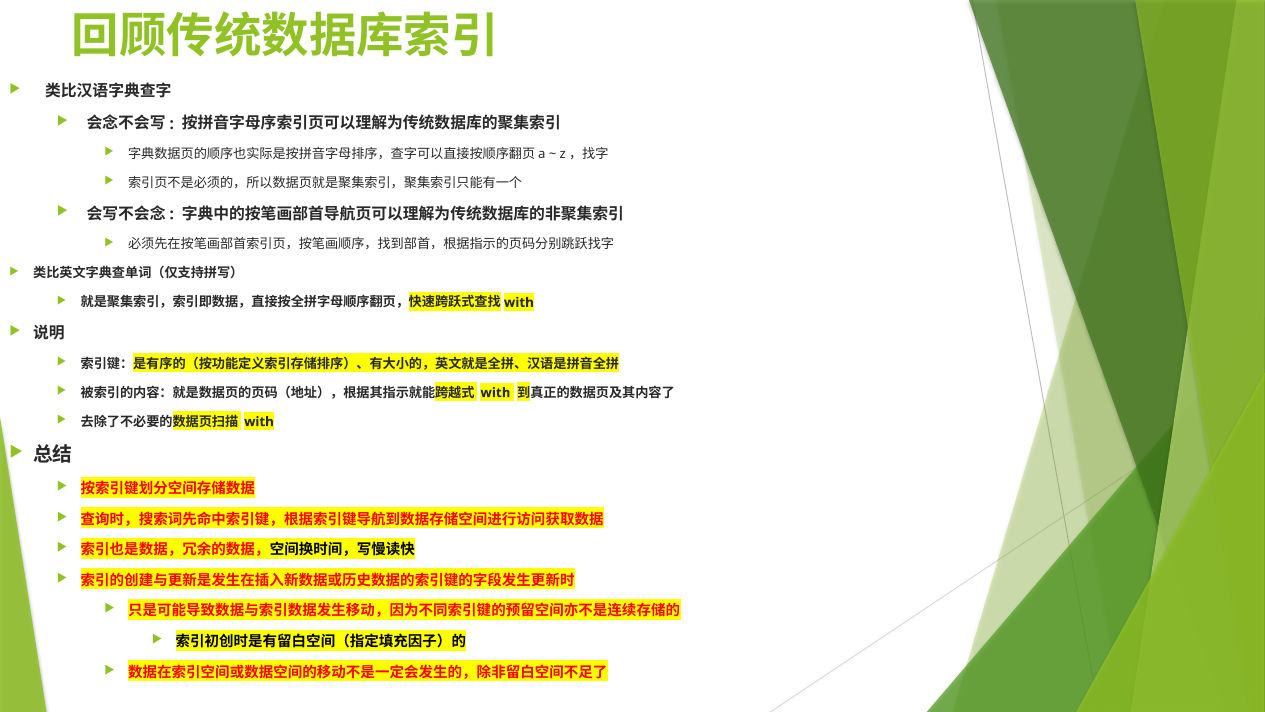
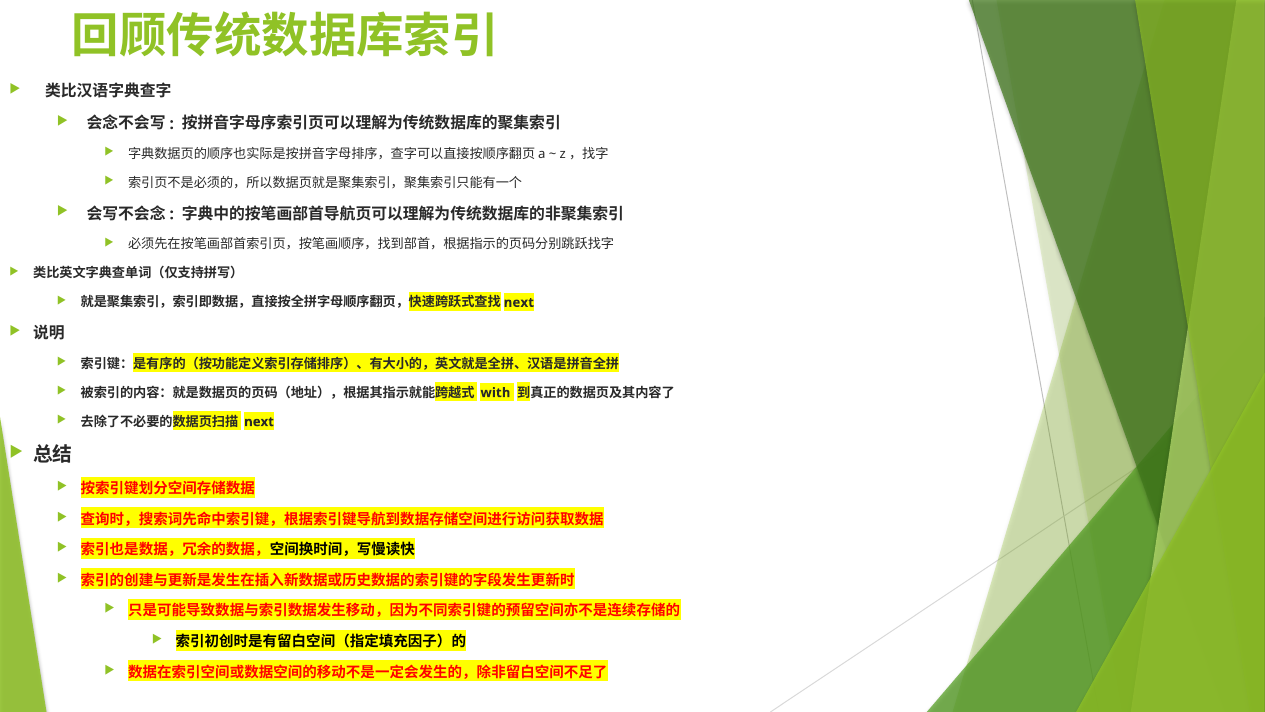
with at (519, 302): with -> next
with at (259, 422): with -> next
